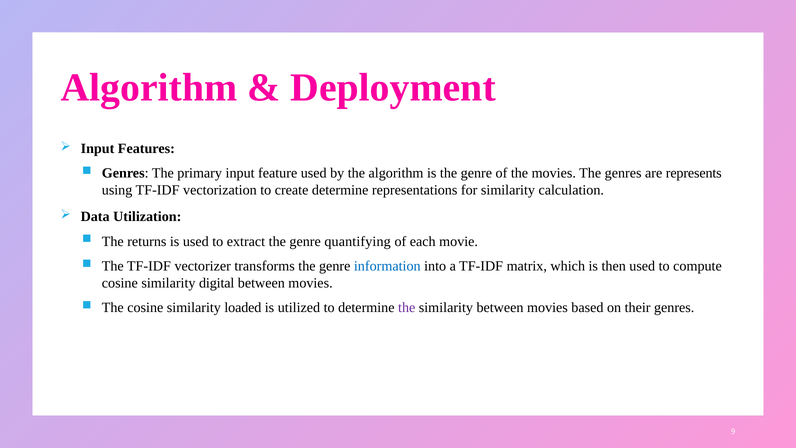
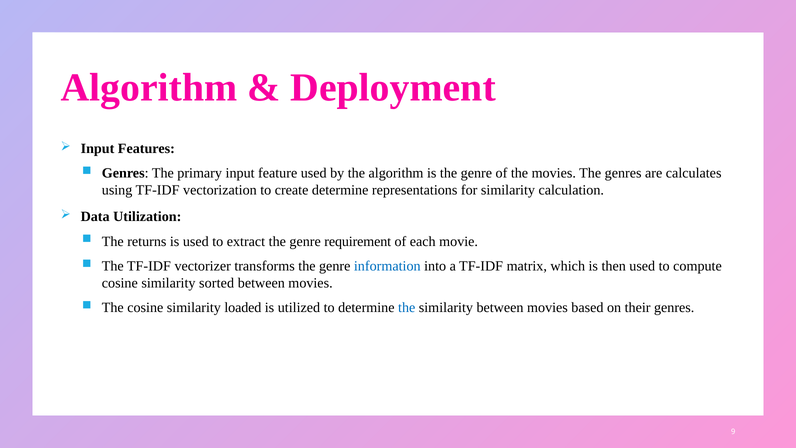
represents: represents -> calculates
quantifying: quantifying -> requirement
digital: digital -> sorted
the at (407, 308) colour: purple -> blue
